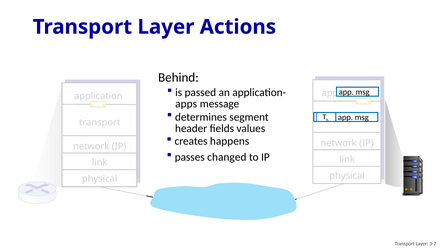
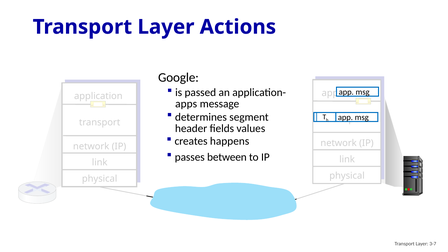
Behind: Behind -> Google
changed: changed -> between
